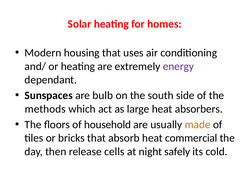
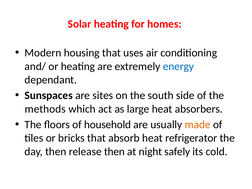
energy colour: purple -> blue
bulb: bulb -> sites
commercial: commercial -> refrigerator
release cells: cells -> then
